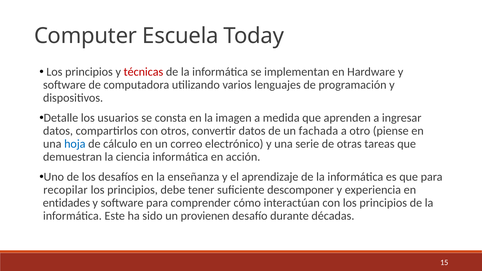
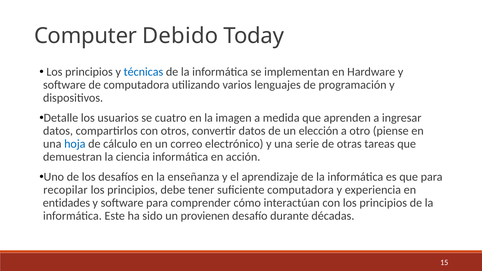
Escuela: Escuela -> Debido
técnicas colour: red -> blue
consta: consta -> cuatro
fachada: fachada -> elección
suficiente descomponer: descomponer -> computadora
